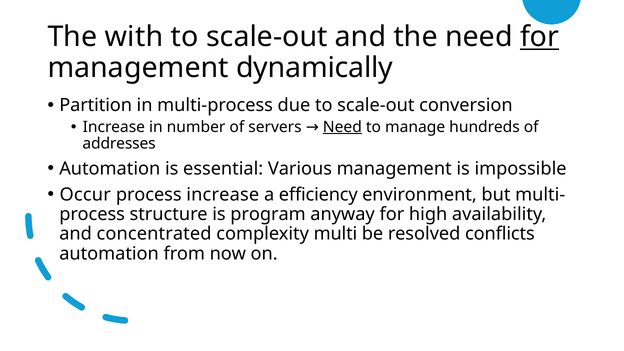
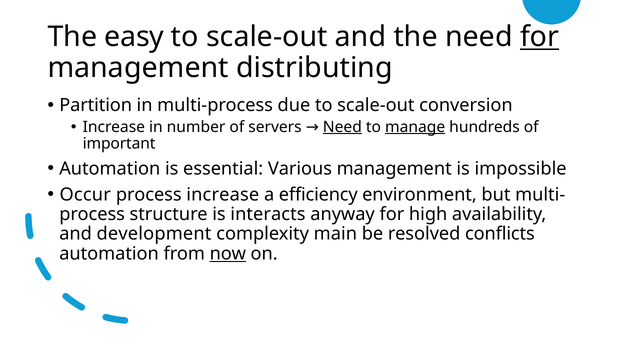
with: with -> easy
dynamically: dynamically -> distributing
manage underline: none -> present
addresses: addresses -> important
program: program -> interacts
concentrated: concentrated -> development
multi: multi -> main
now underline: none -> present
